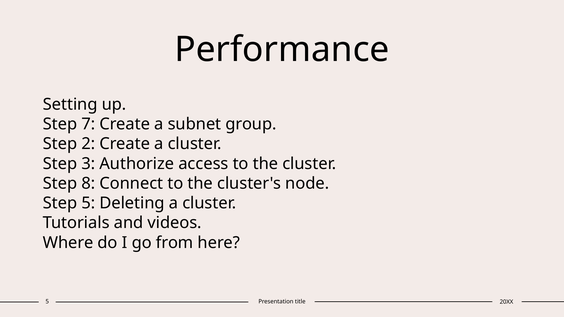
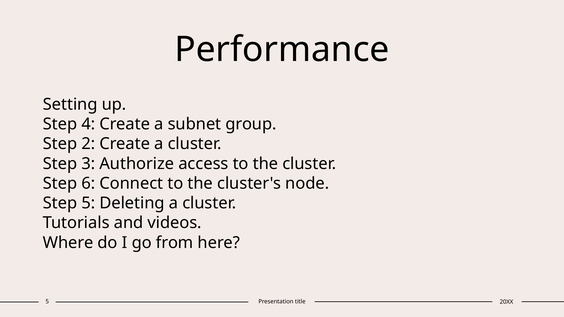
7: 7 -> 4
8: 8 -> 6
